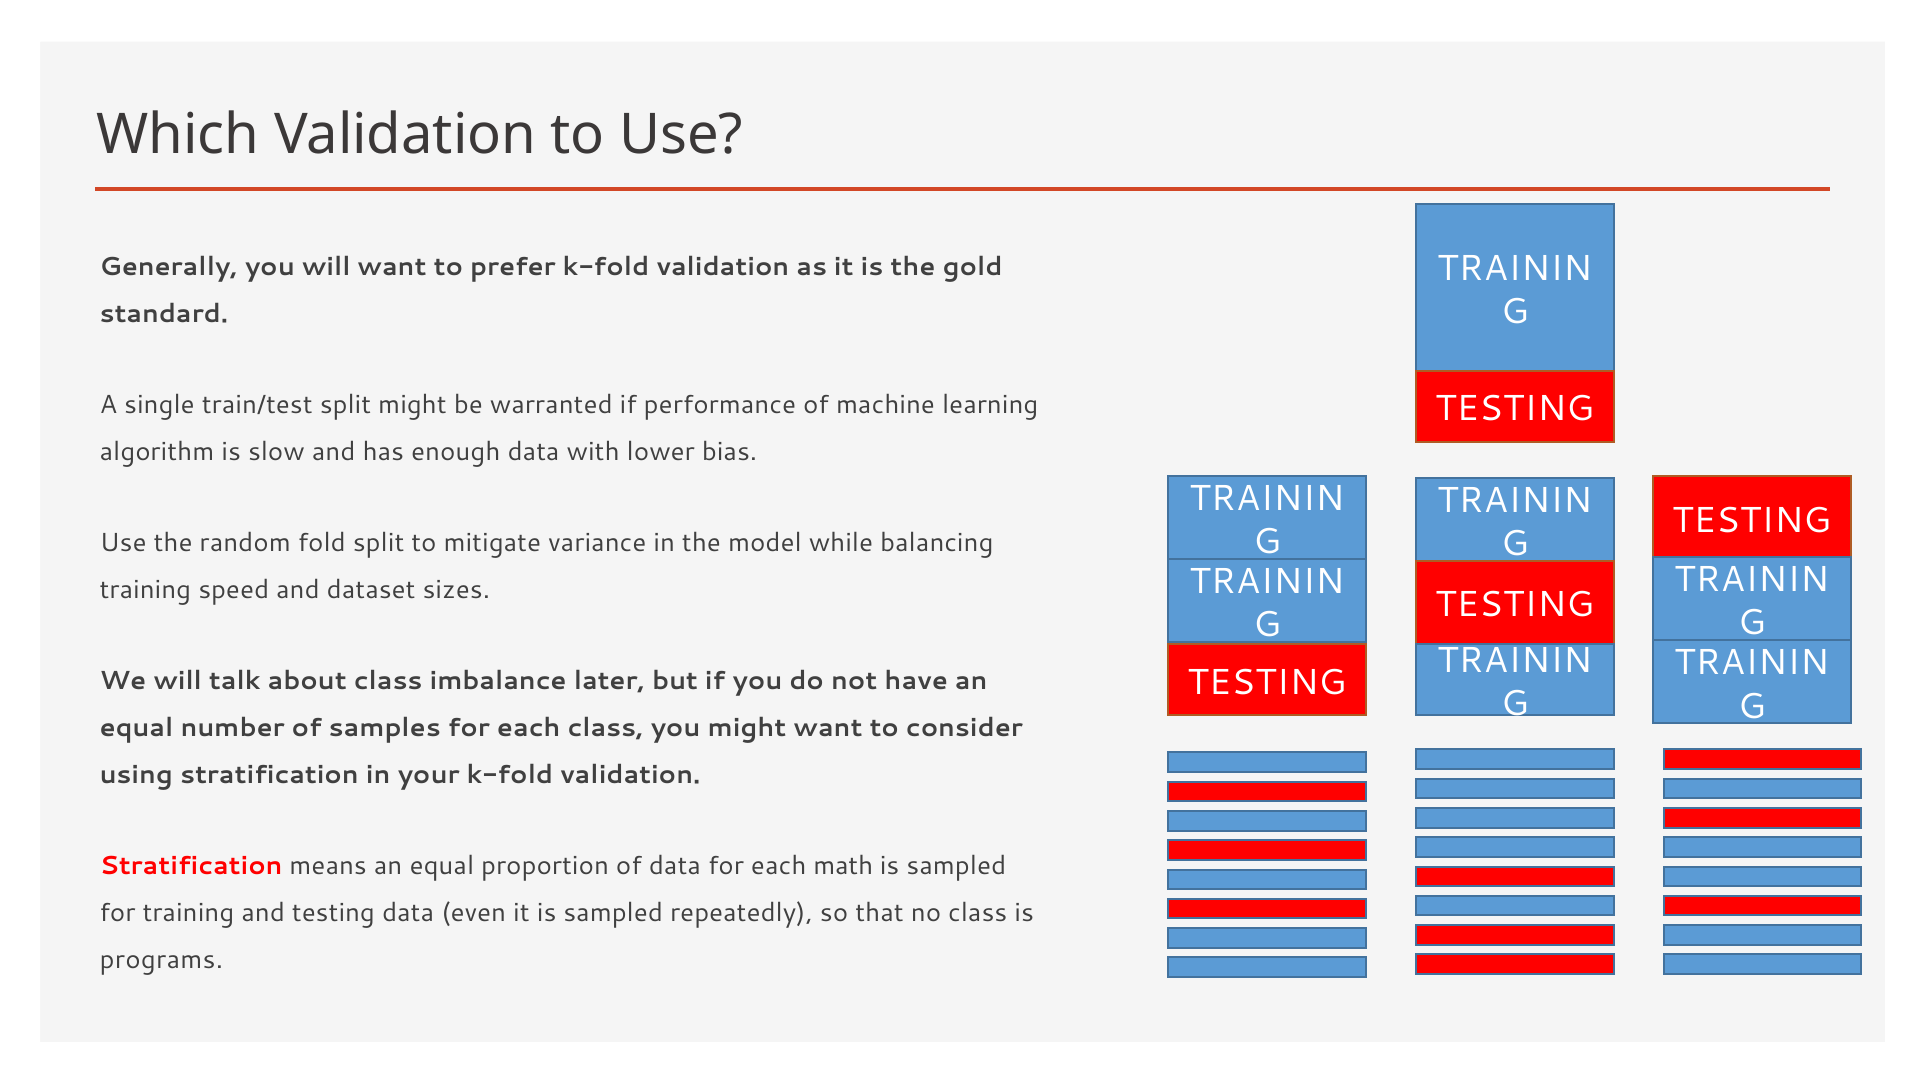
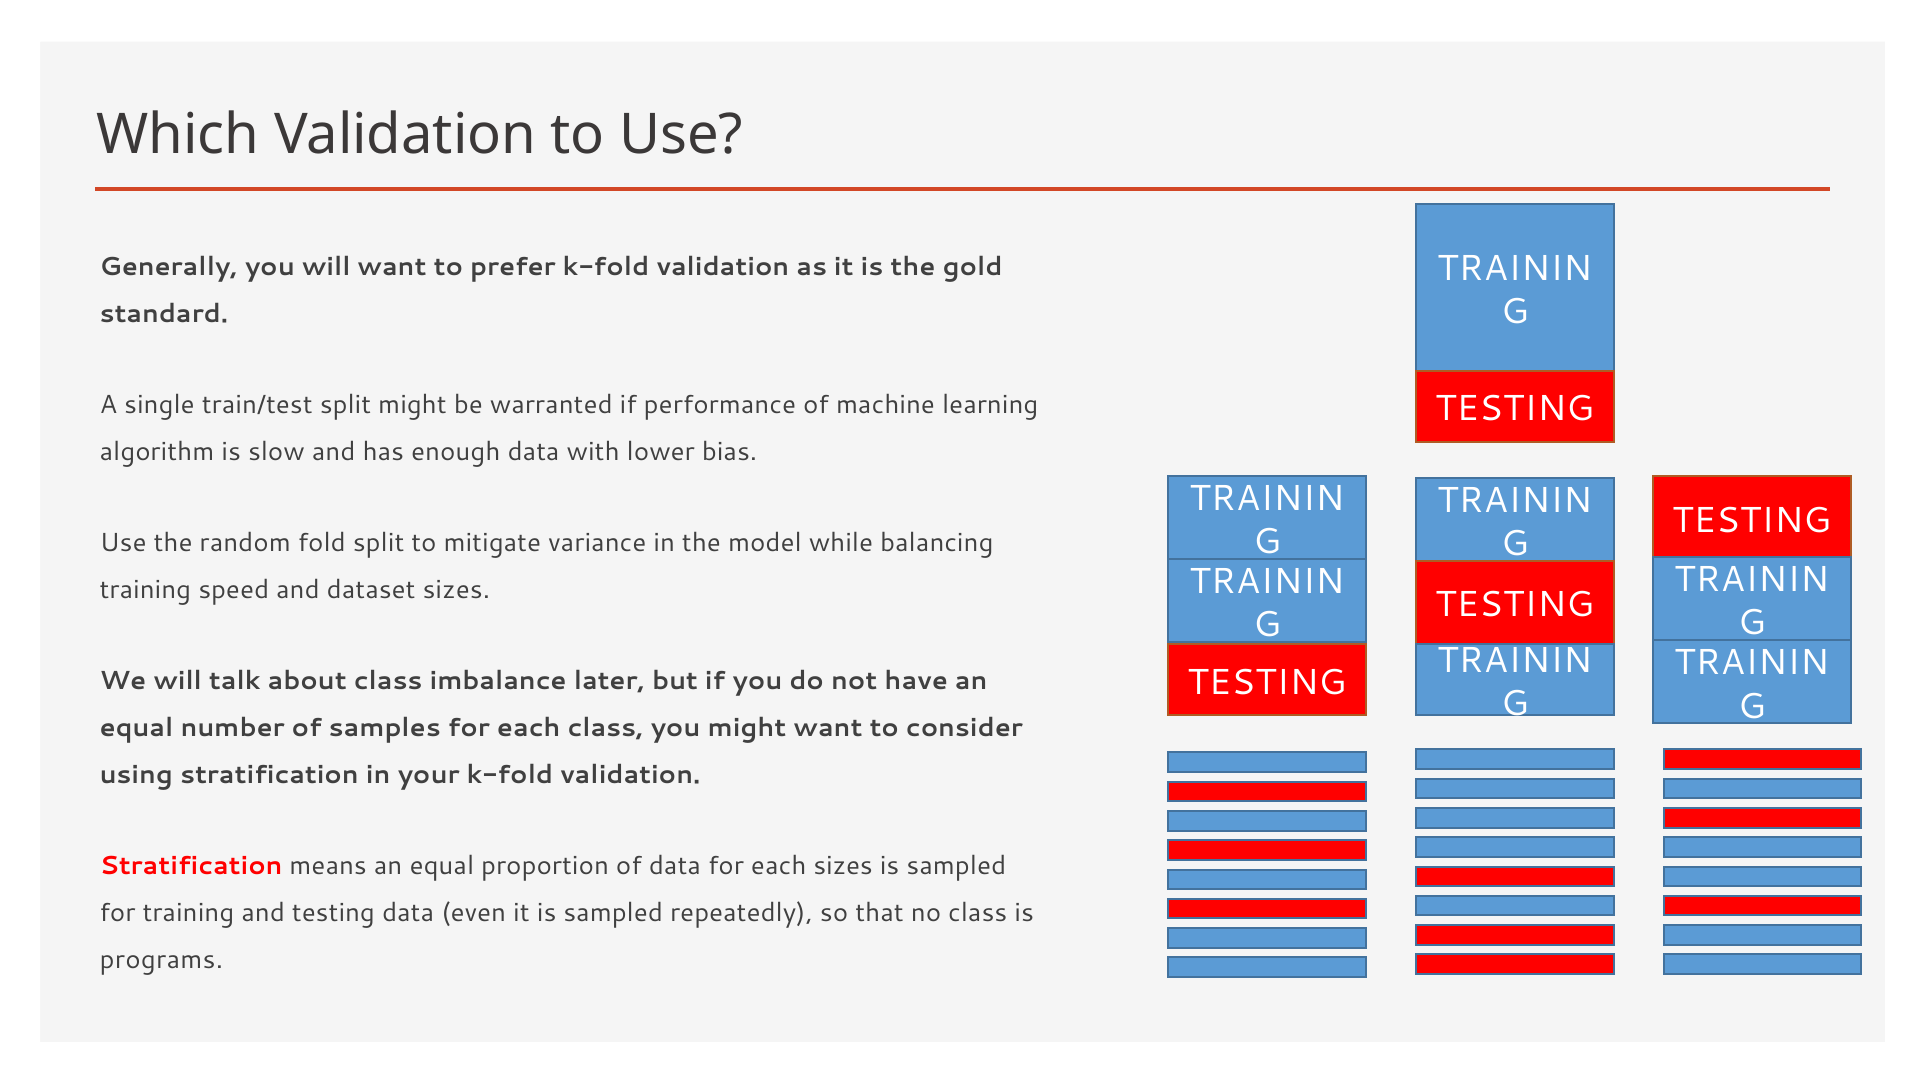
each math: math -> sizes
